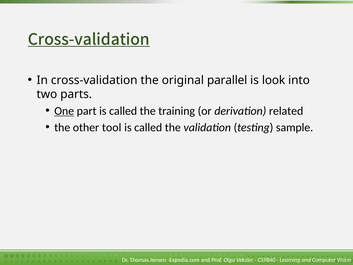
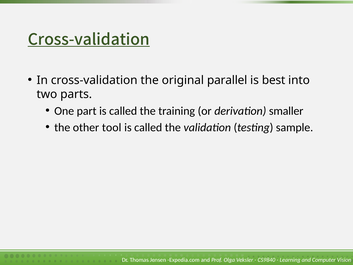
look: look -> best
One underline: present -> none
related: related -> smaller
